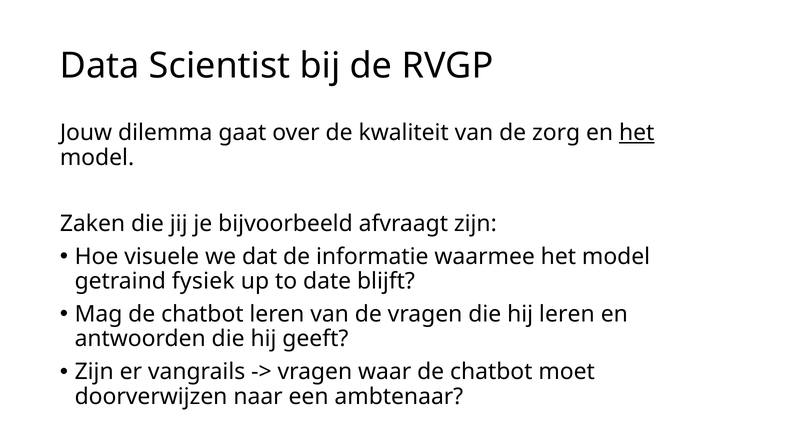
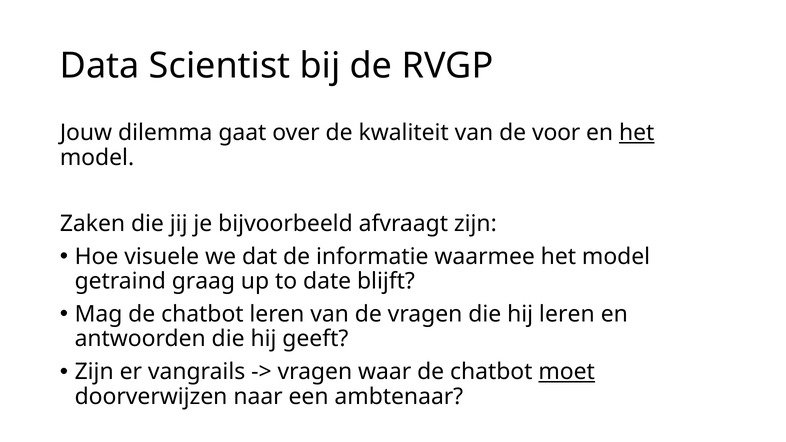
zorg: zorg -> voor
fysiek: fysiek -> graag
moet underline: none -> present
